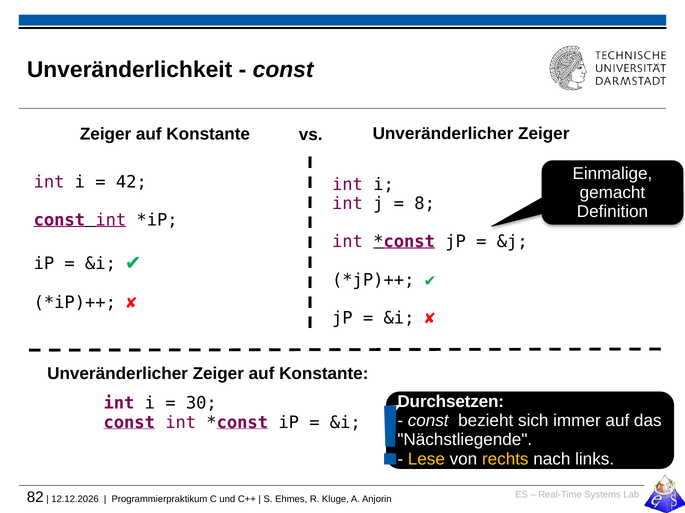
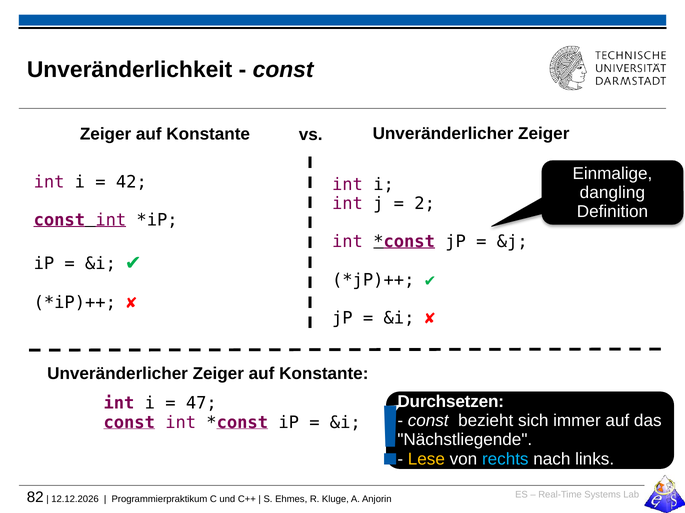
gemacht: gemacht -> dangling
8: 8 -> 2
30: 30 -> 47
rechts colour: yellow -> light blue
